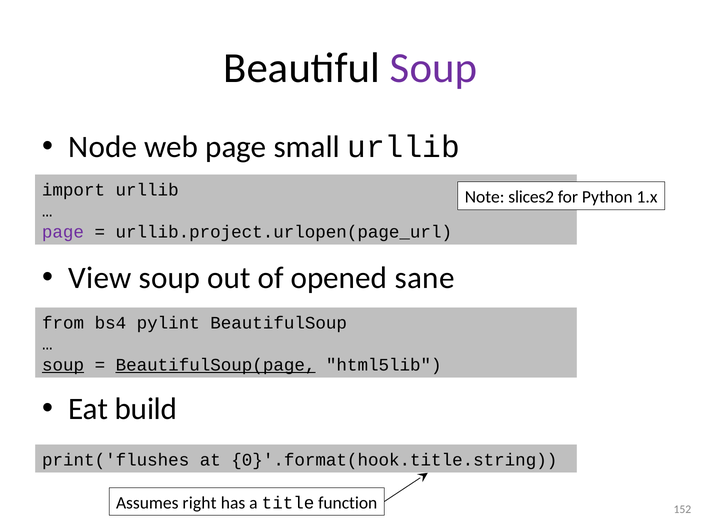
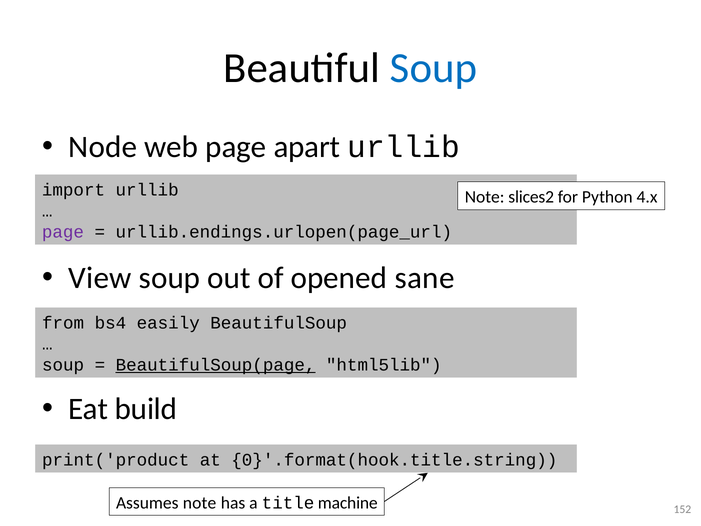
Soup at (433, 68) colour: purple -> blue
small: small -> apart
1.x: 1.x -> 4.x
urllib.project.urlopen(page_url: urllib.project.urlopen(page_url -> urllib.endings.urlopen(page_url
pylint: pylint -> easily
soup at (63, 365) underline: present -> none
print('flushes: print('flushes -> print('product
Assumes right: right -> note
function: function -> machine
